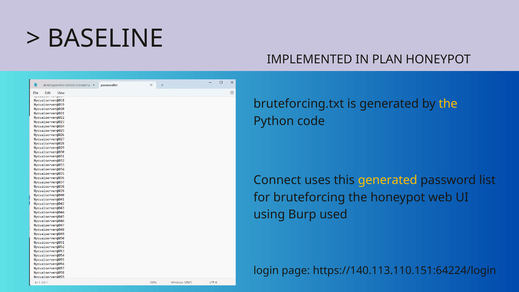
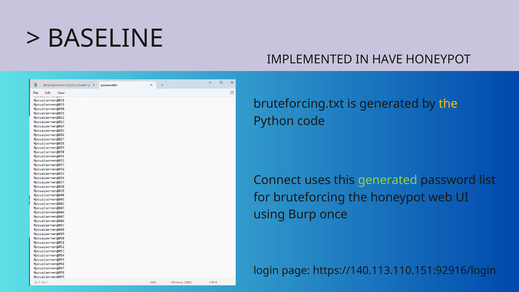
PLAN: PLAN -> HAVE
generated at (388, 180) colour: yellow -> light green
used: used -> once
https://140.113.110.151:64224/login: https://140.113.110.151:64224/login -> https://140.113.110.151:92916/login
